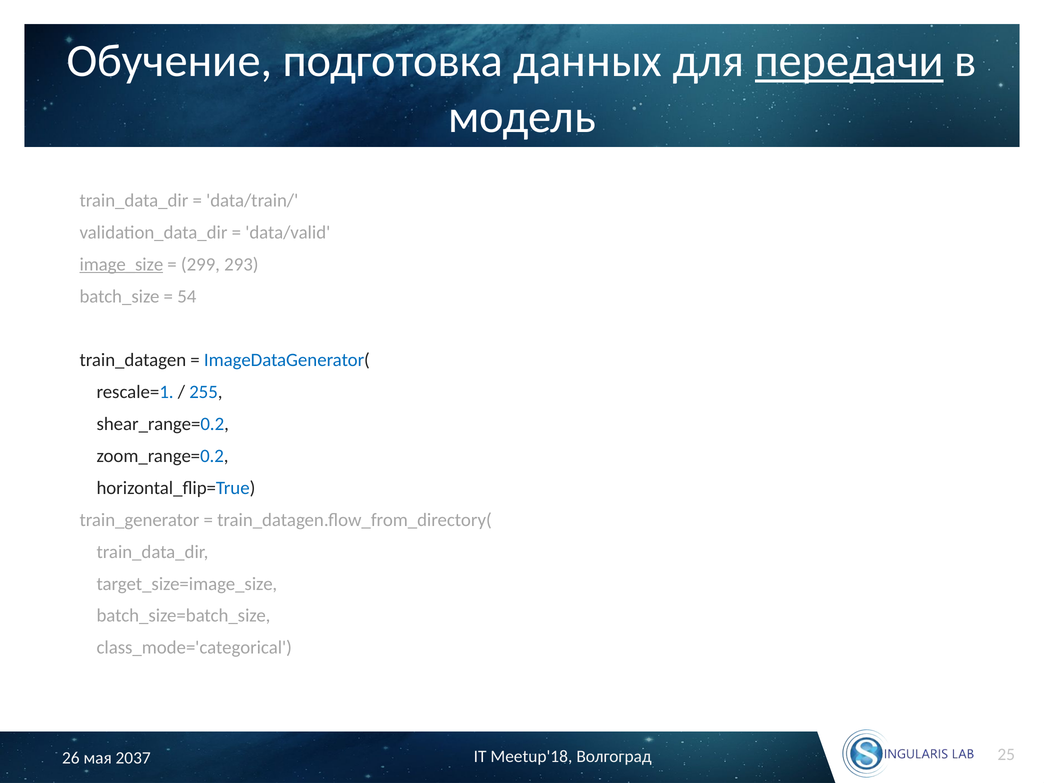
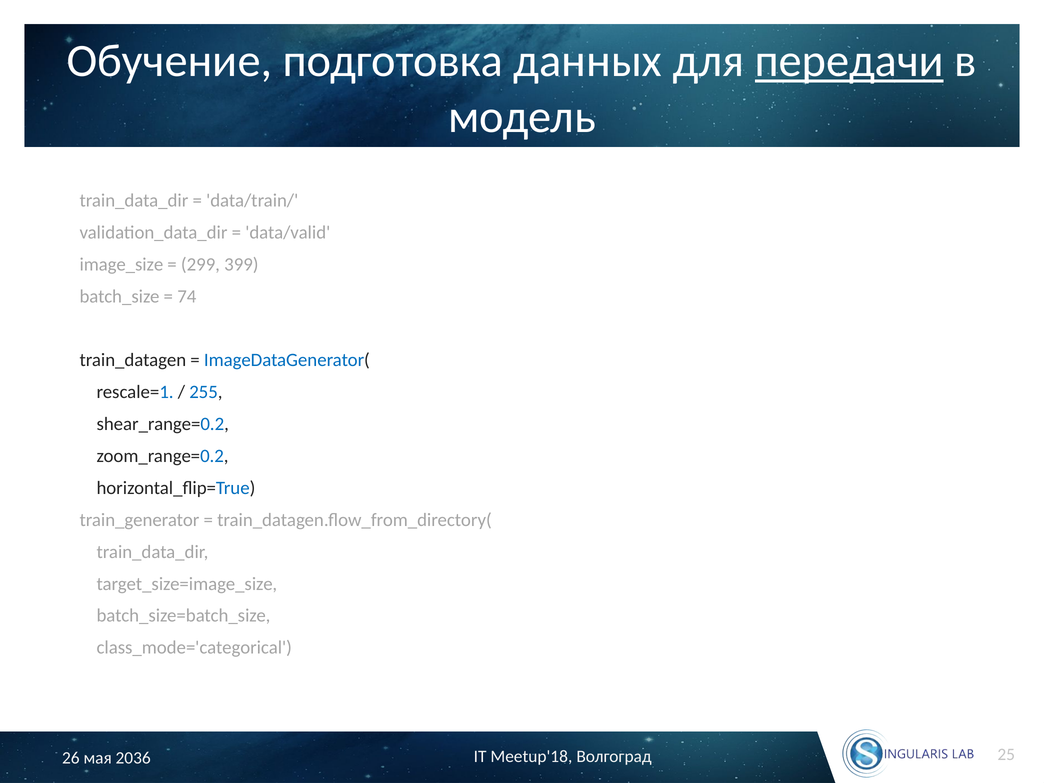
image_size underline: present -> none
293: 293 -> 399
54: 54 -> 74
2037: 2037 -> 2036
